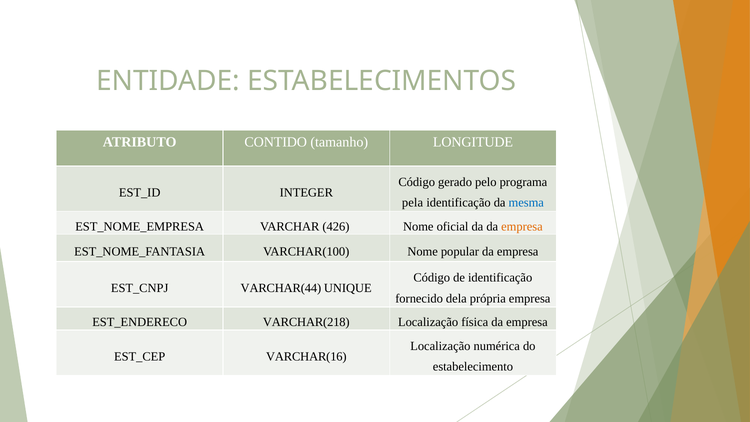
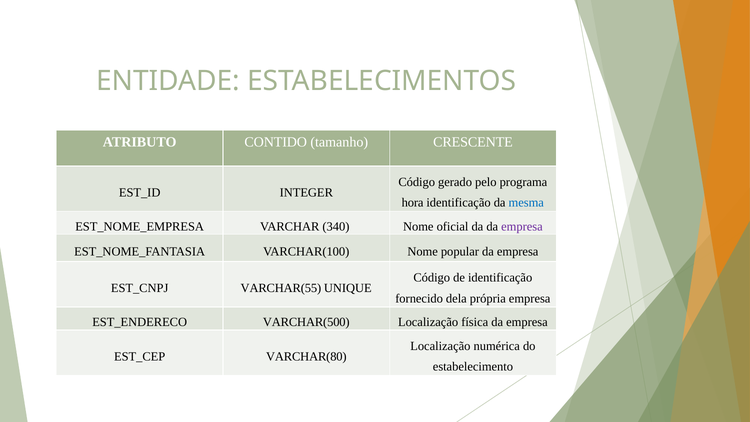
LONGITUDE: LONGITUDE -> CRESCENTE
pela: pela -> hora
426: 426 -> 340
empresa at (522, 227) colour: orange -> purple
VARCHAR(44: VARCHAR(44 -> VARCHAR(55
VARCHAR(218: VARCHAR(218 -> VARCHAR(500
VARCHAR(16: VARCHAR(16 -> VARCHAR(80
